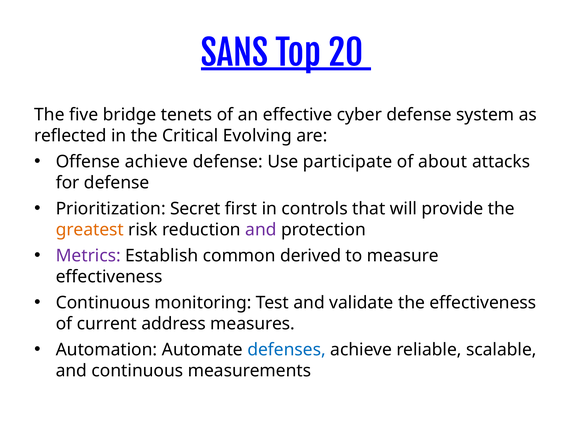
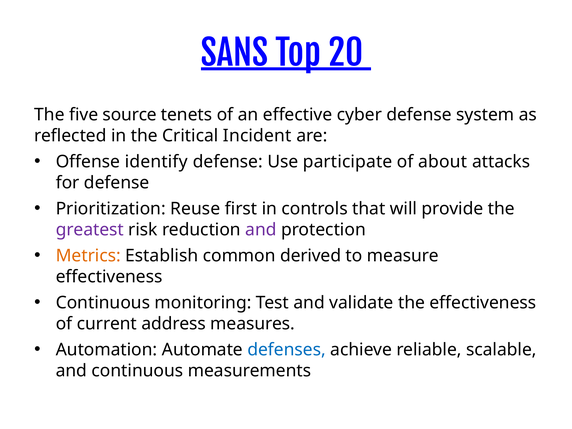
bridge: bridge -> source
Evolving: Evolving -> Incident
Offense achieve: achieve -> identify
Secret: Secret -> Reuse
greatest colour: orange -> purple
Metrics colour: purple -> orange
